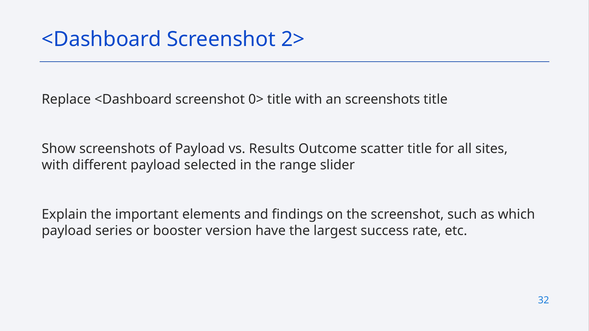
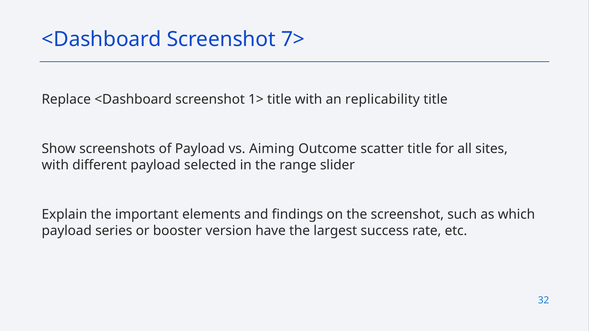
2>: 2> -> 7>
0>: 0> -> 1>
an screenshots: screenshots -> replicability
Results: Results -> Aiming
